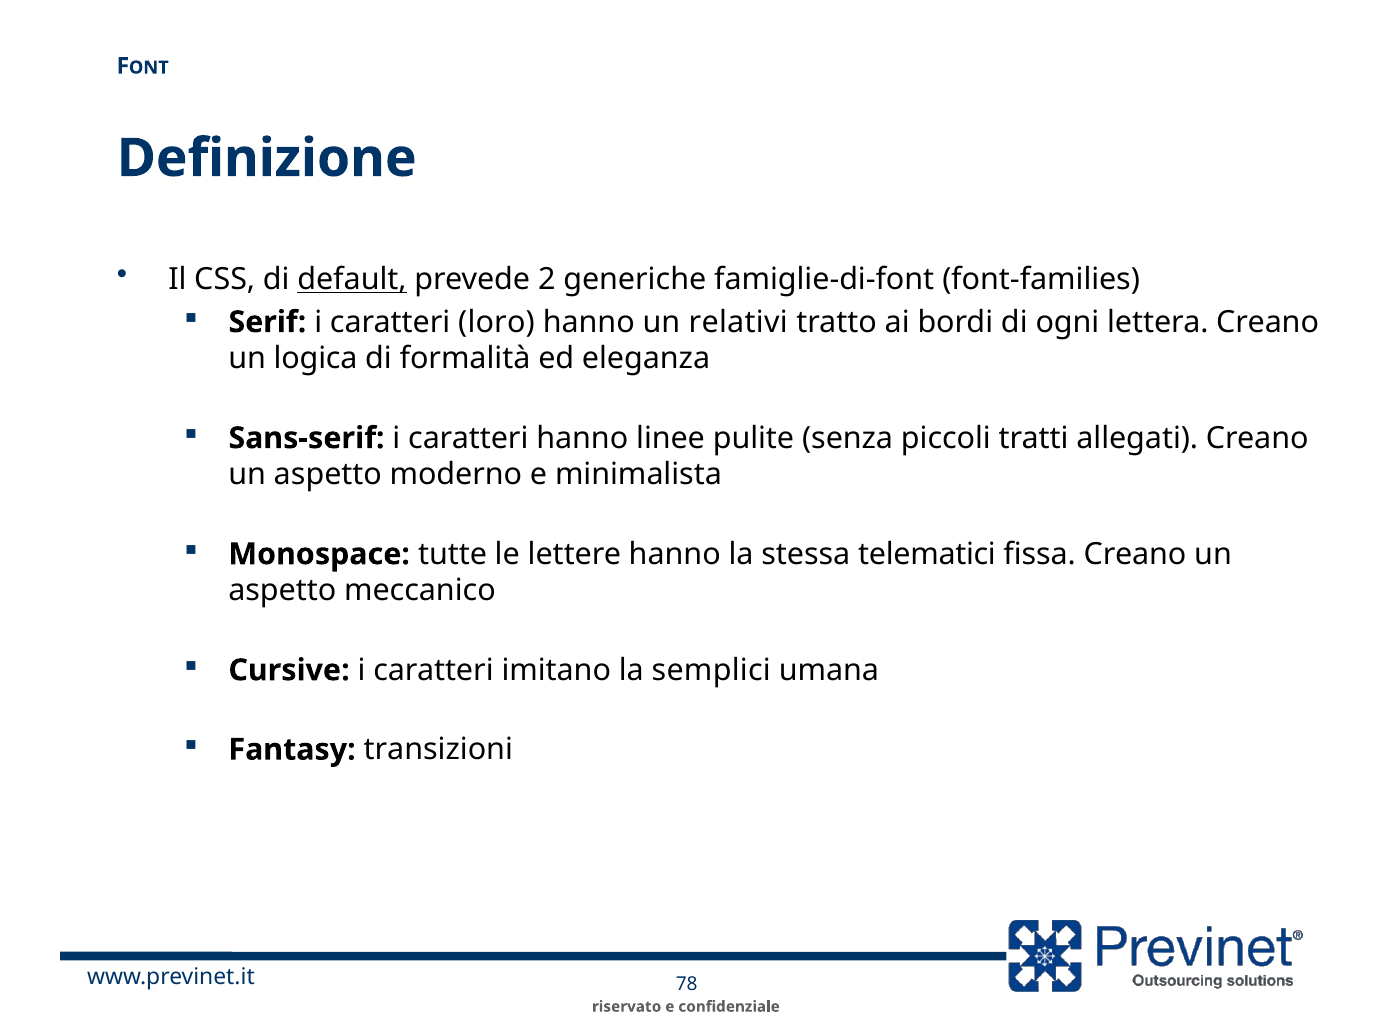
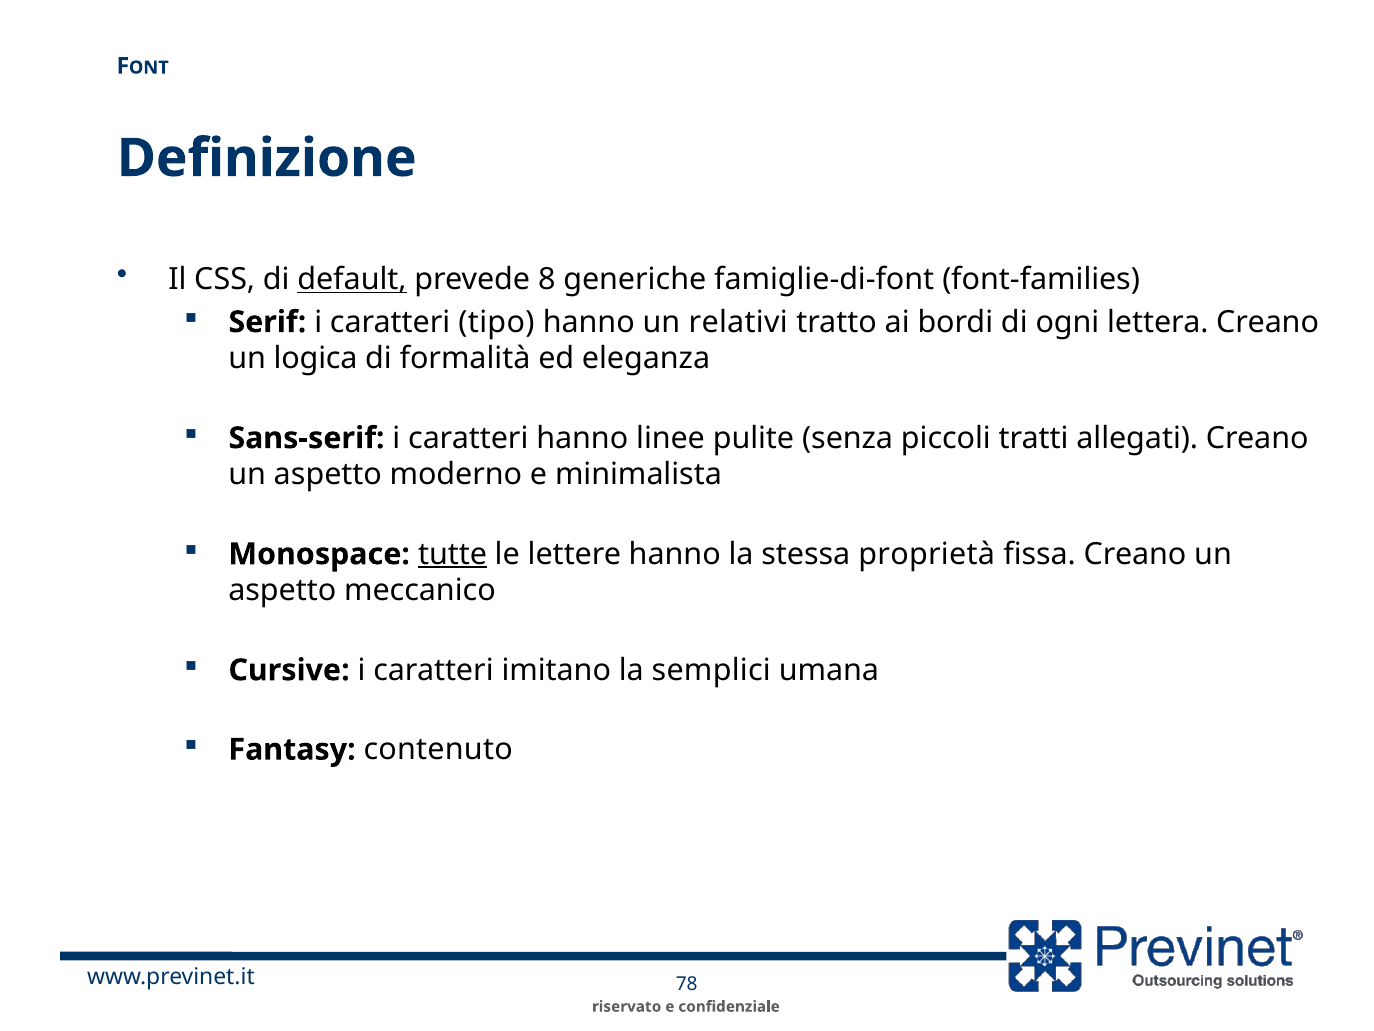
2: 2 -> 8
loro: loro -> tipo
tutte underline: none -> present
telematici: telematici -> proprietà
transizioni: transizioni -> contenuto
